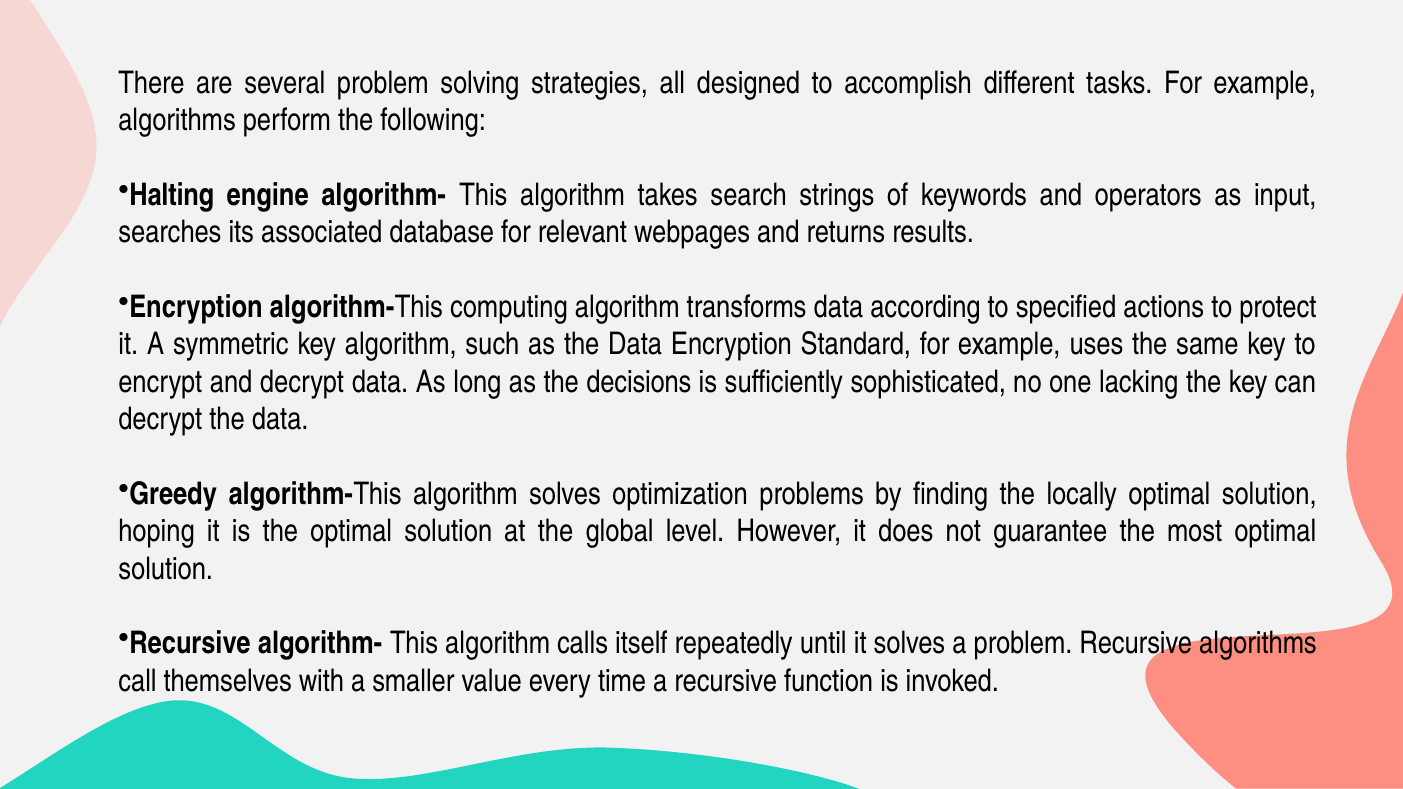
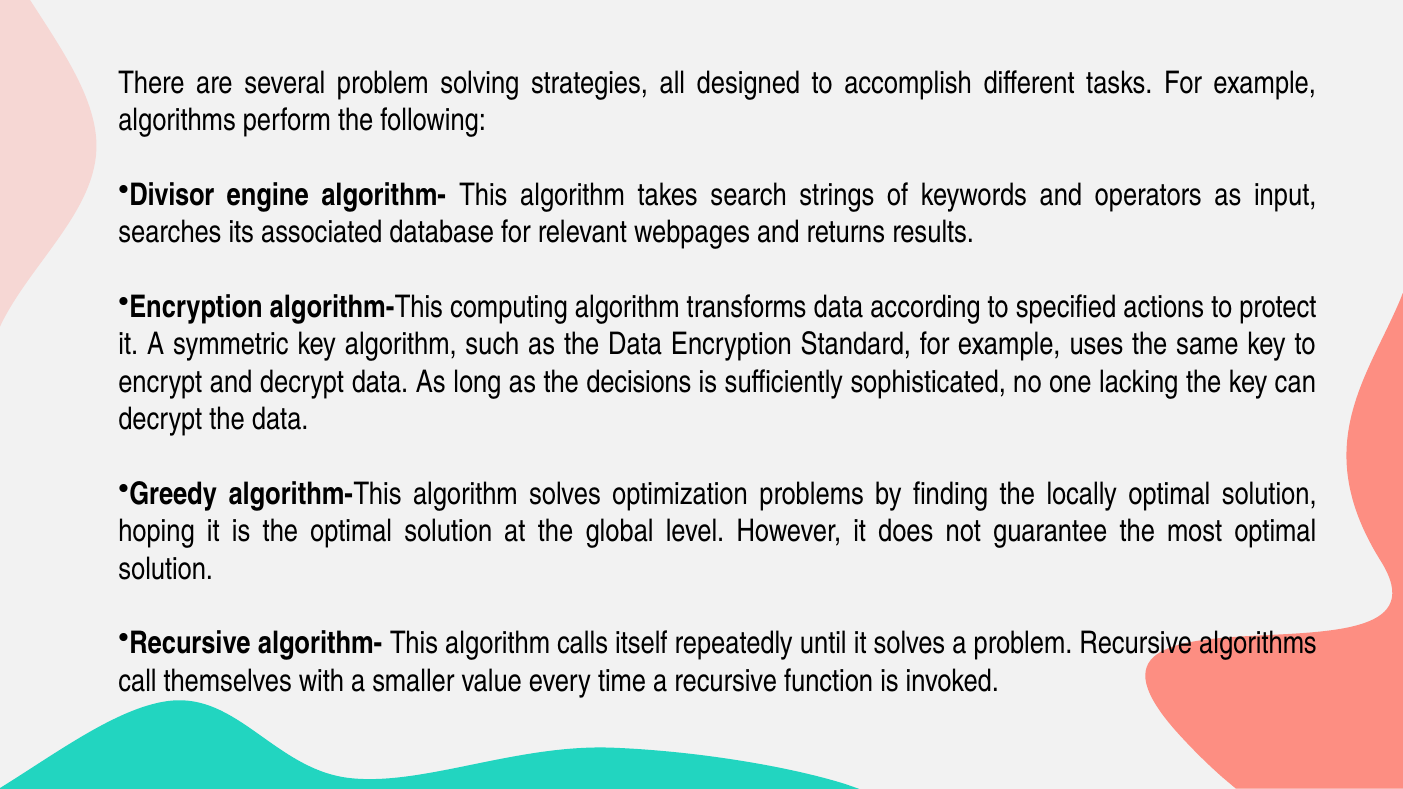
Halting: Halting -> Divisor
